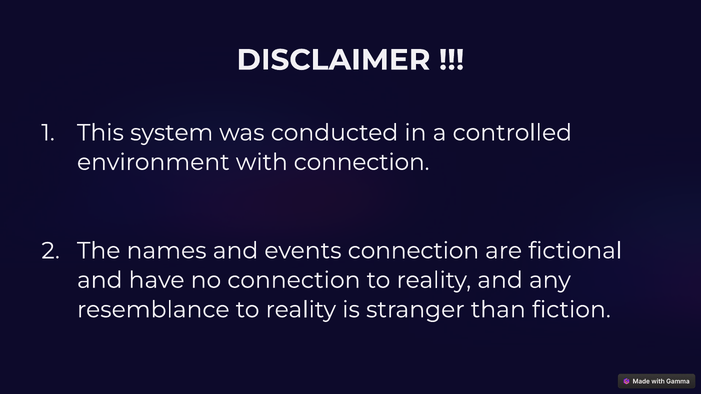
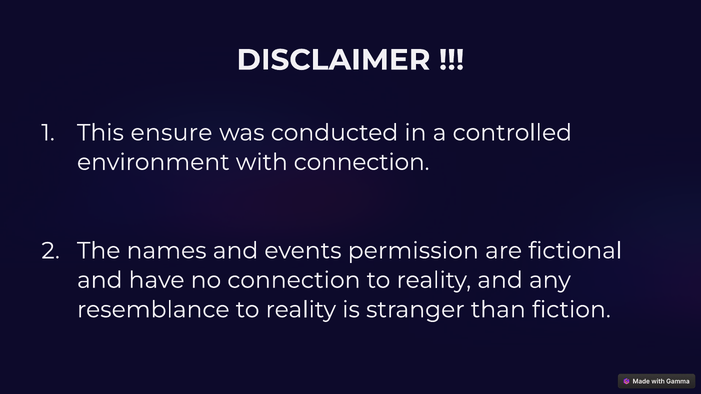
system: system -> ensure
events connection: connection -> permission
